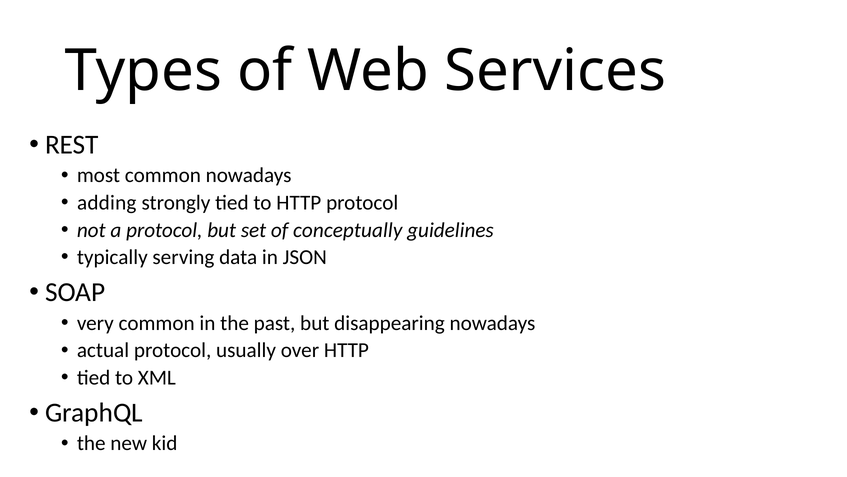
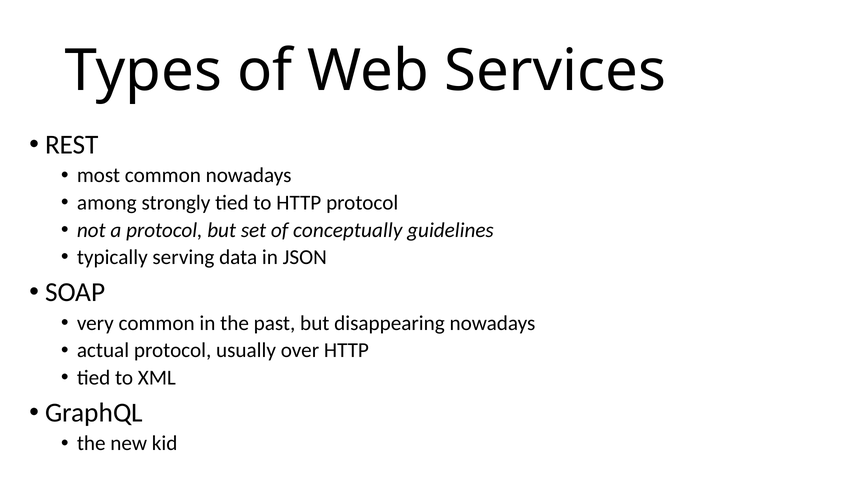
adding: adding -> among
